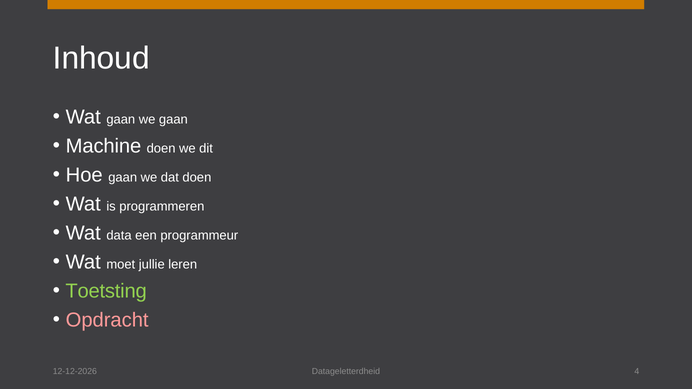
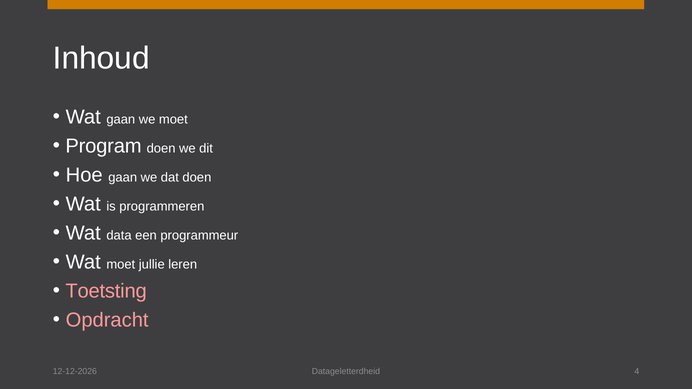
we gaan: gaan -> moet
Machine: Machine -> Program
Toetsting colour: light green -> pink
